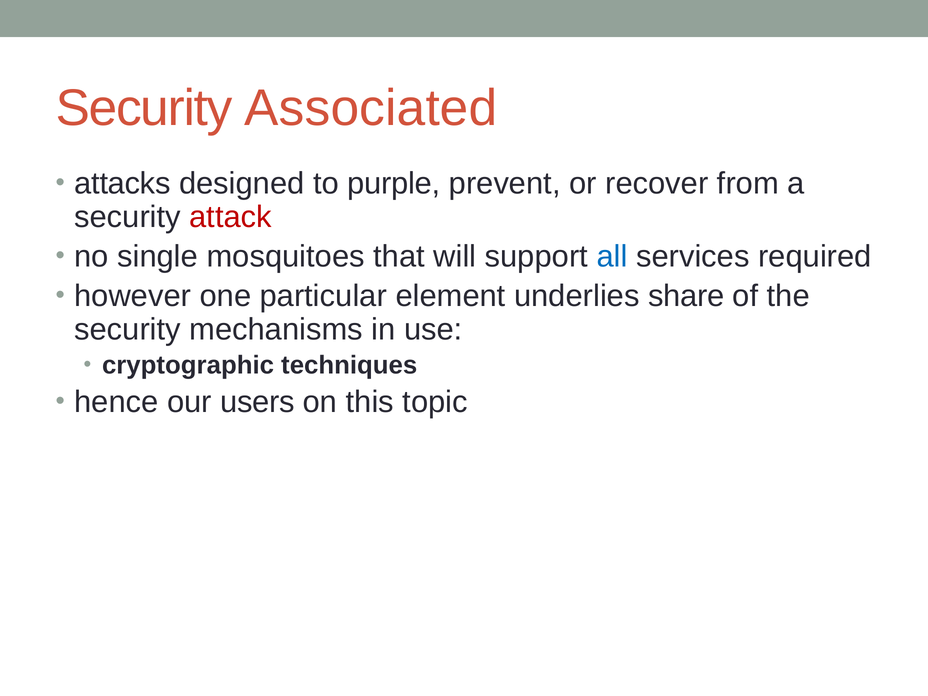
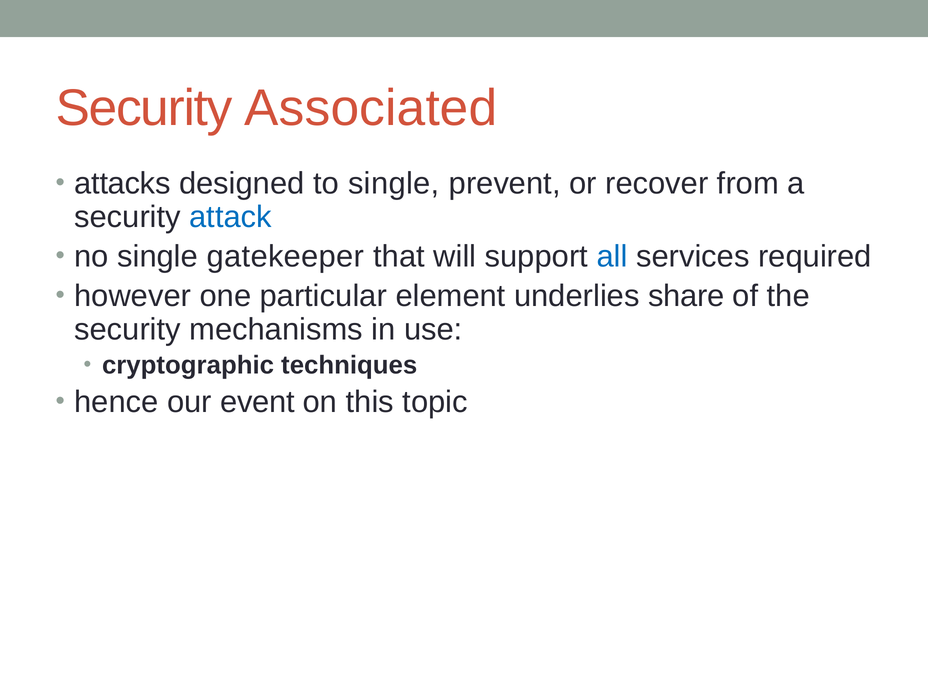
to purple: purple -> single
attack colour: red -> blue
mosquitoes: mosquitoes -> gatekeeper
users: users -> event
